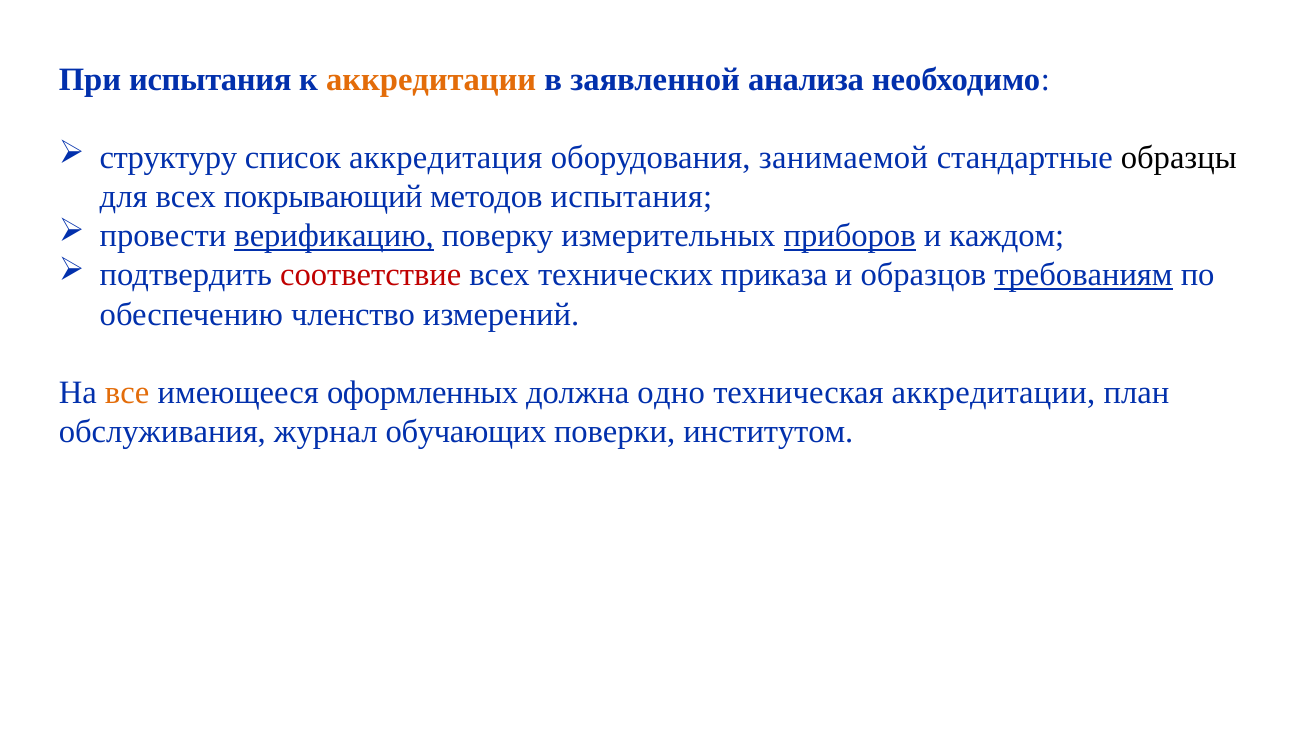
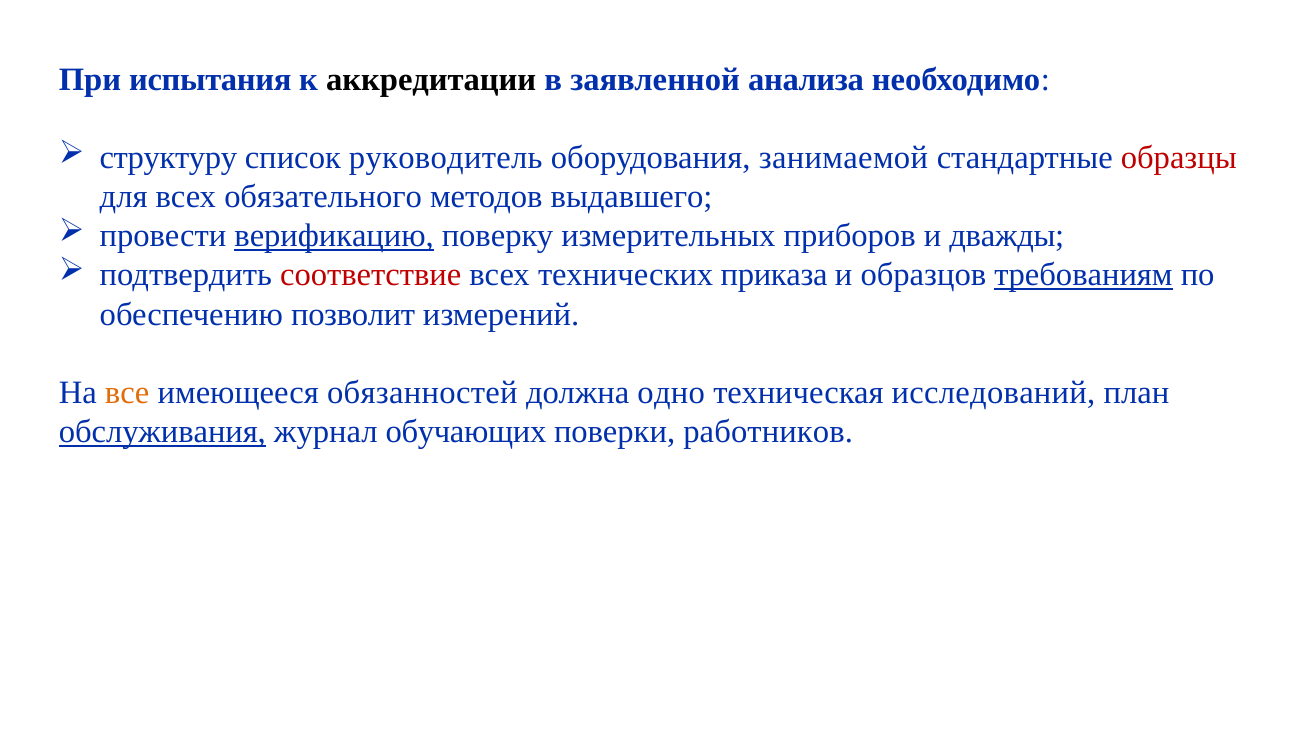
аккредитации at (431, 80) colour: orange -> black
аккредитация: аккредитация -> руководитель
образцы colour: black -> red
покрывающий: покрывающий -> обязательного
методов испытания: испытания -> выдавшего
приборов underline: present -> none
каждом: каждом -> дважды
членство: членство -> позволит
оформленных: оформленных -> обязанностей
техническая аккредитации: аккредитации -> исследований
обслуживания underline: none -> present
институтом: институтом -> работников
